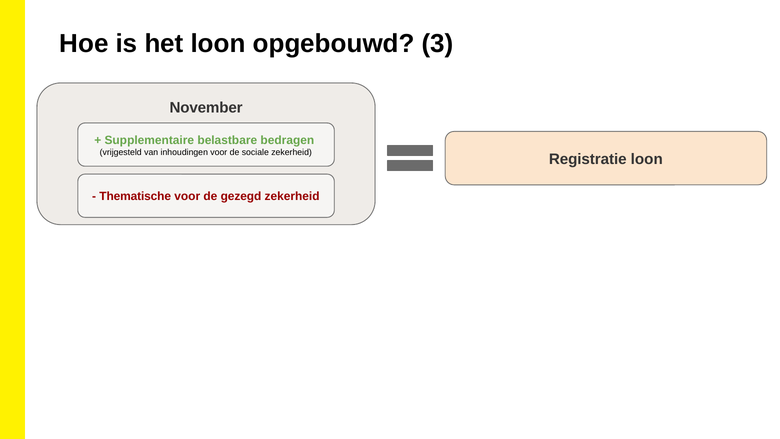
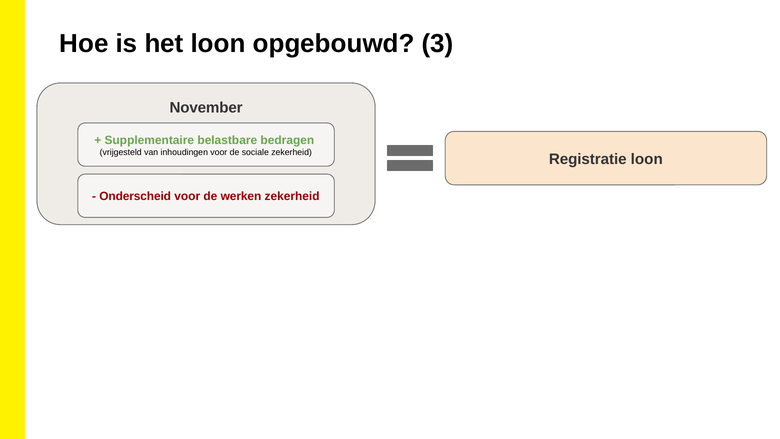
Thematische: Thematische -> Onderscheid
gezegd: gezegd -> werken
